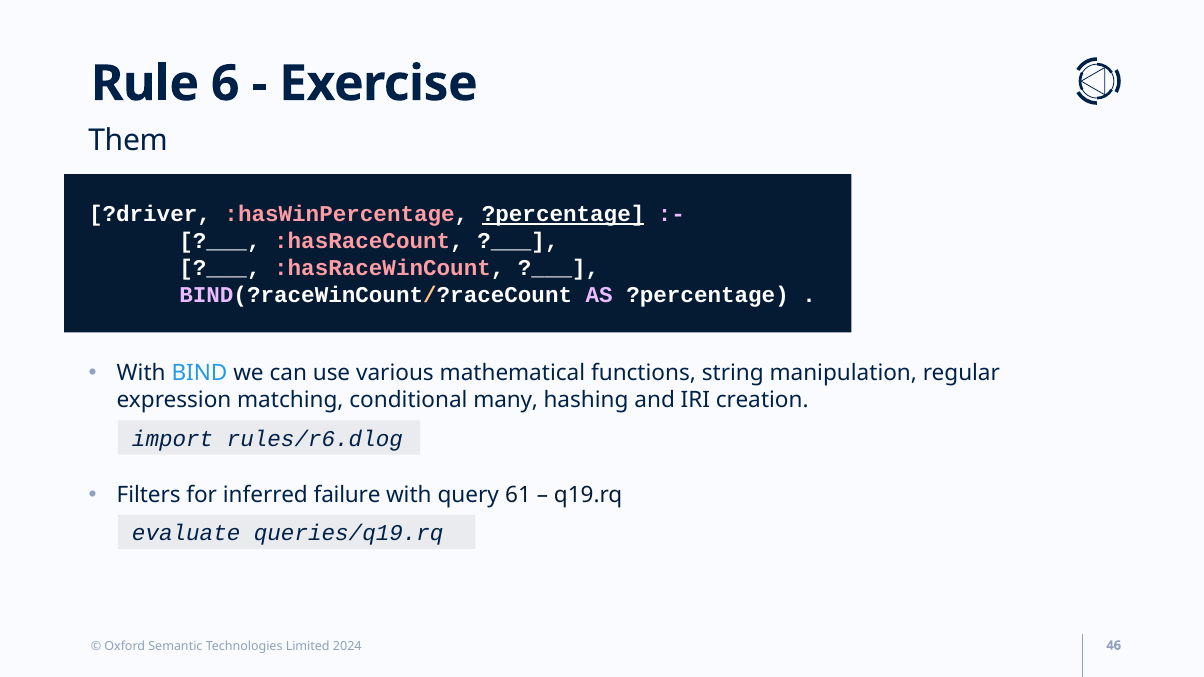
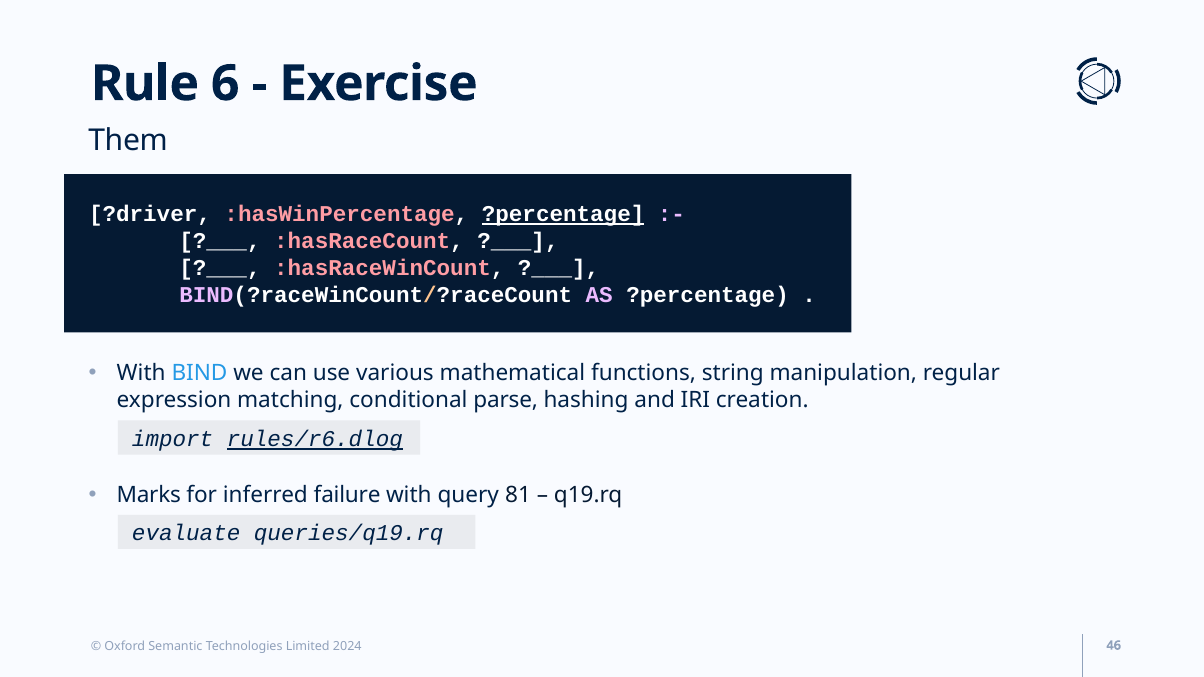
many: many -> parse
rules/r6.dlog underline: none -> present
Filters: Filters -> Marks
61: 61 -> 81
